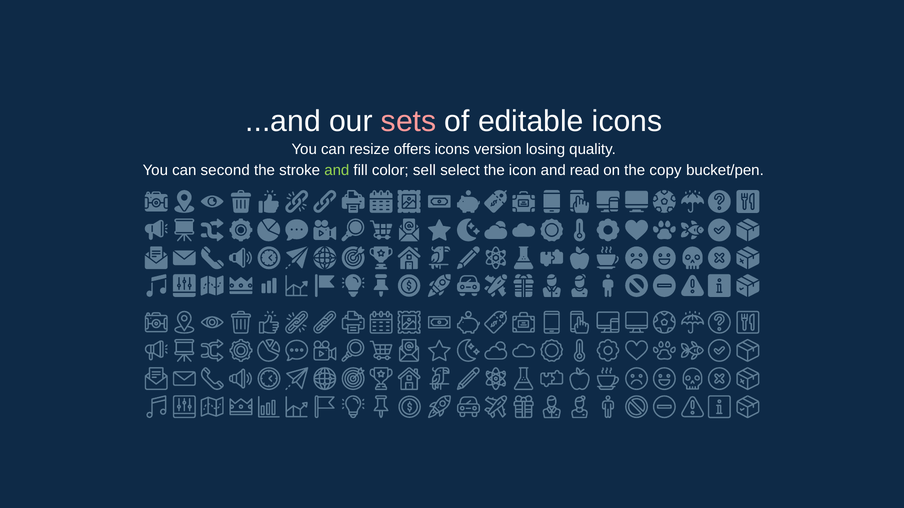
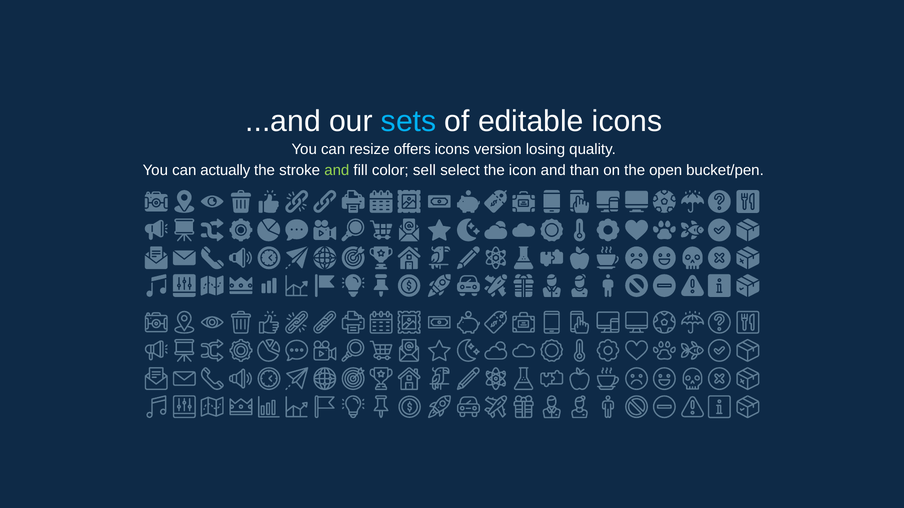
sets colour: pink -> light blue
second: second -> actually
read: read -> than
copy: copy -> open
